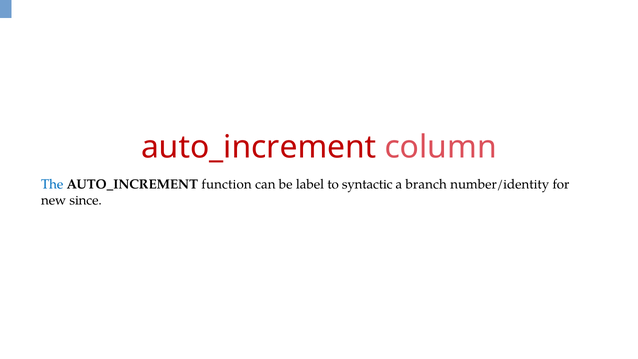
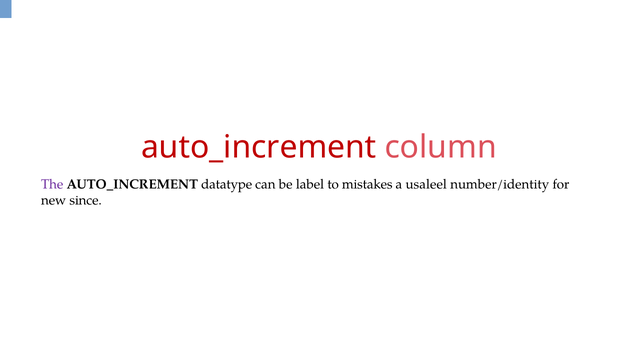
The colour: blue -> purple
function: function -> datatype
syntactic: syntactic -> mistakes
branch: branch -> usaleel
